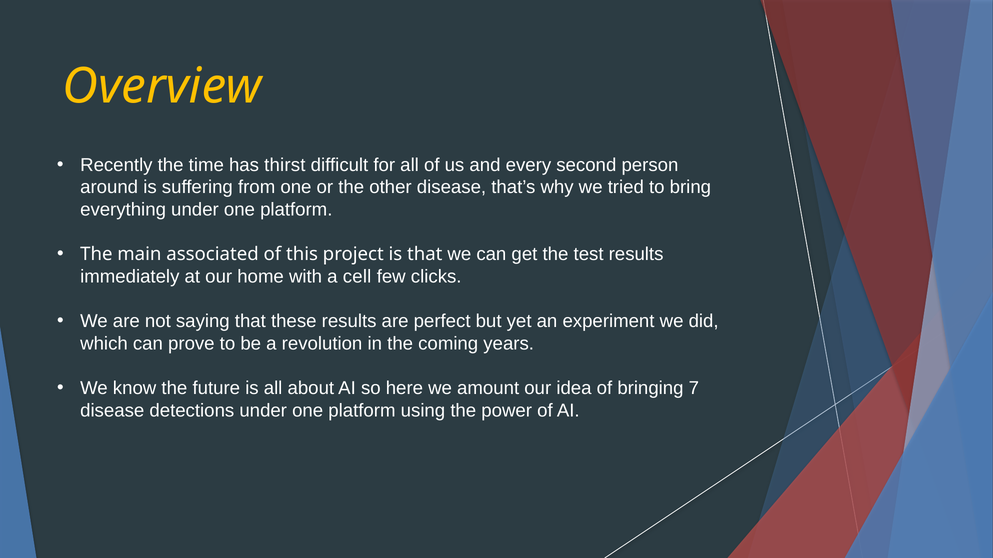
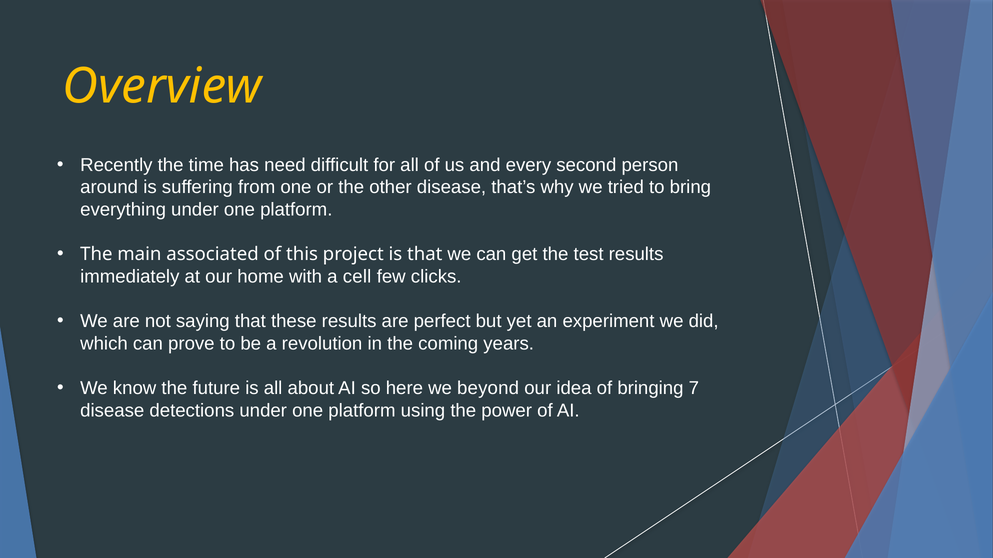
thirst: thirst -> need
amount: amount -> beyond
